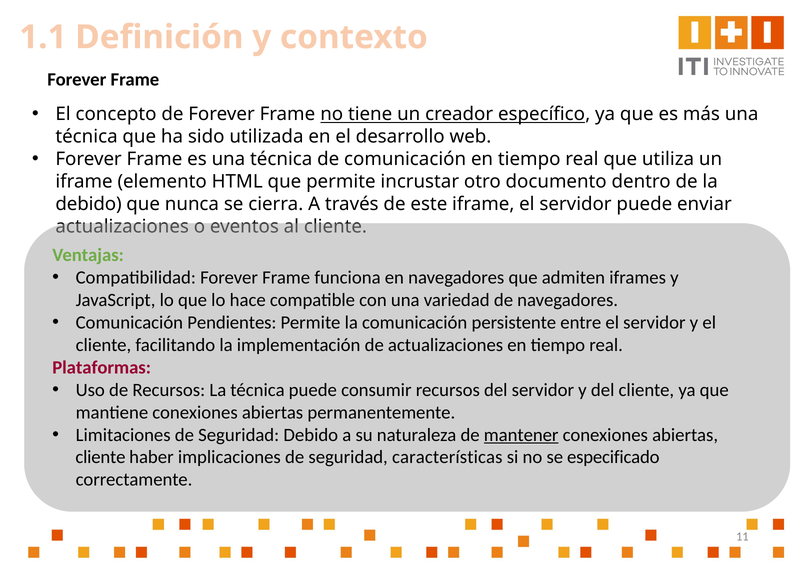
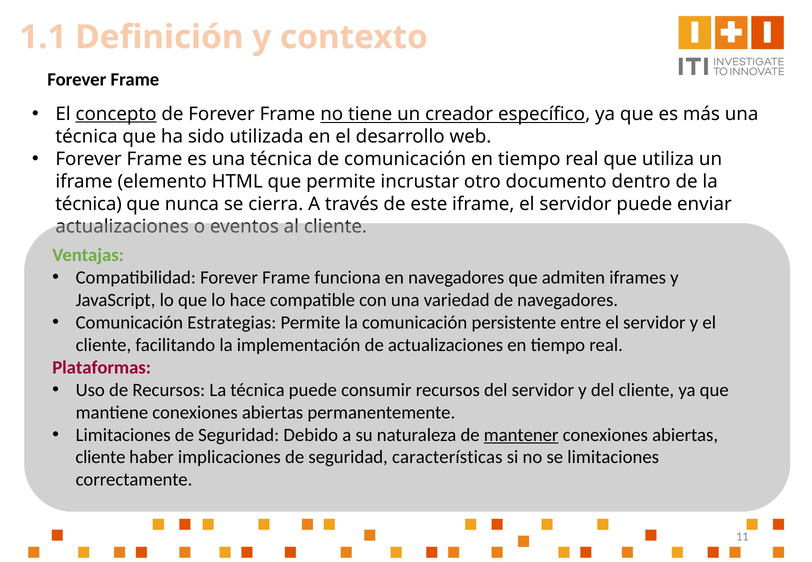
concepto underline: none -> present
debido at (89, 204): debido -> técnica
Pendientes: Pendientes -> Estrategias
se especificado: especificado -> limitaciones
